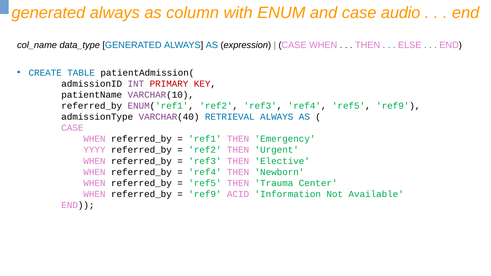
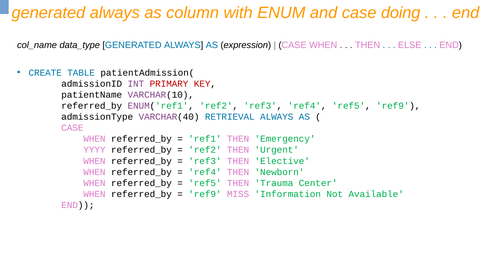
audio: audio -> doing
ACID: ACID -> MISS
